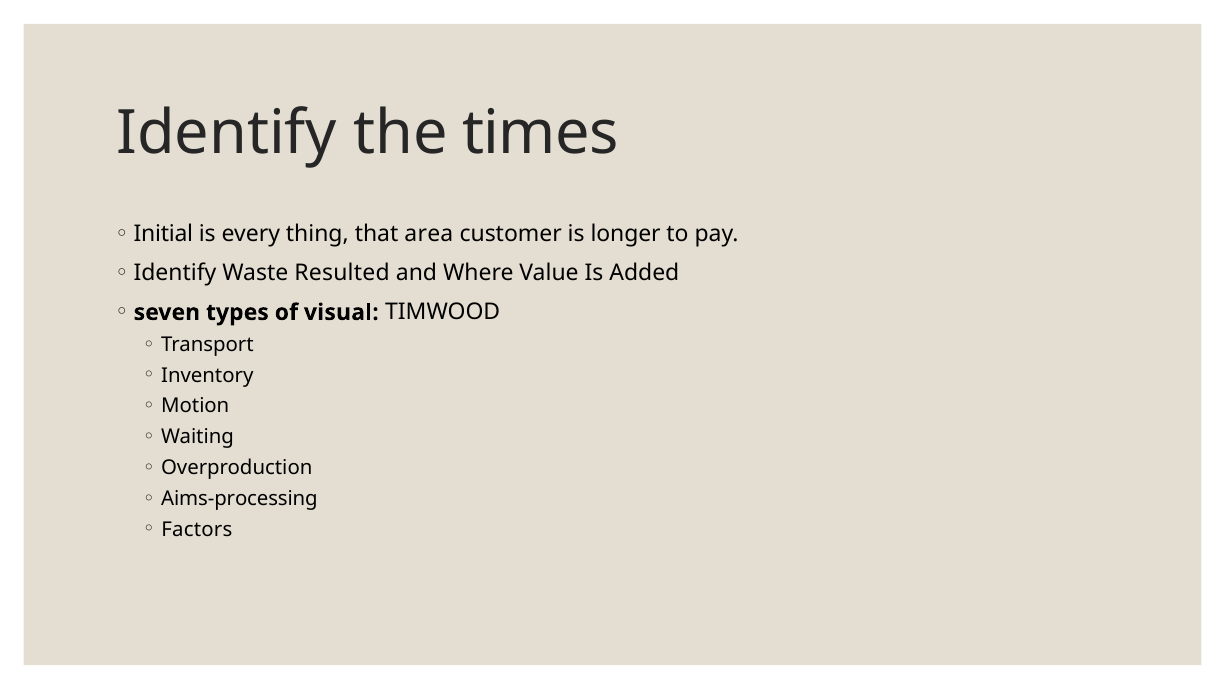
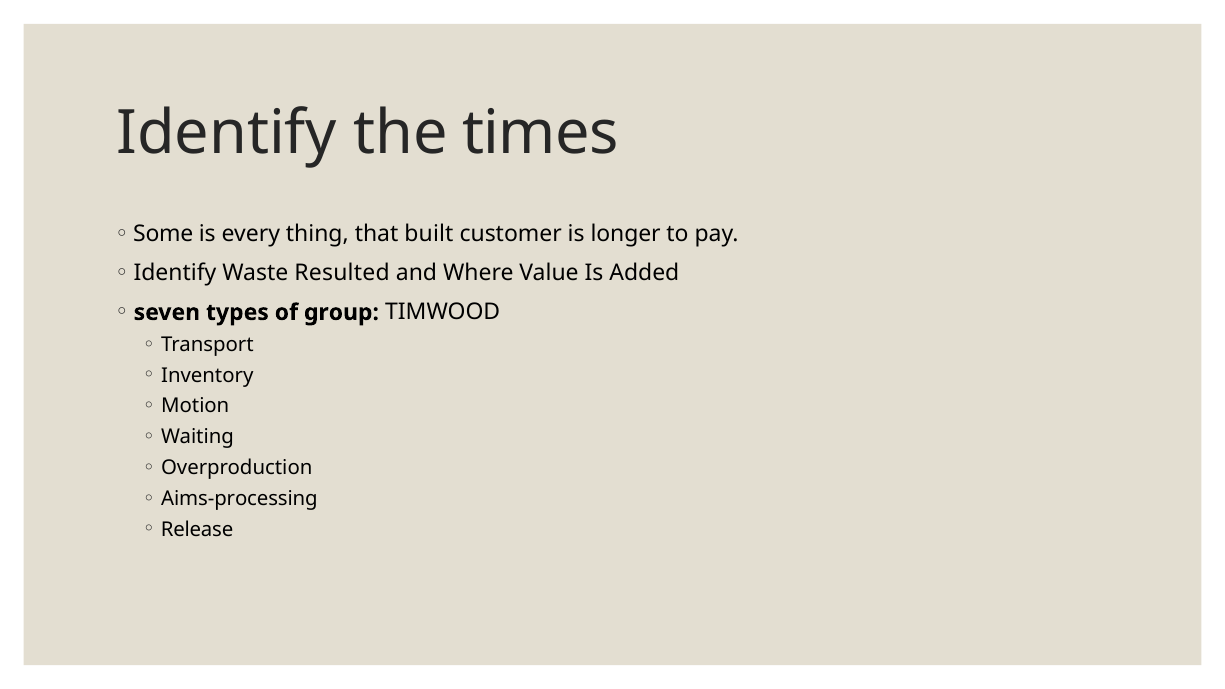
Initial: Initial -> Some
area: area -> built
visual: visual -> group
Factors: Factors -> Release
